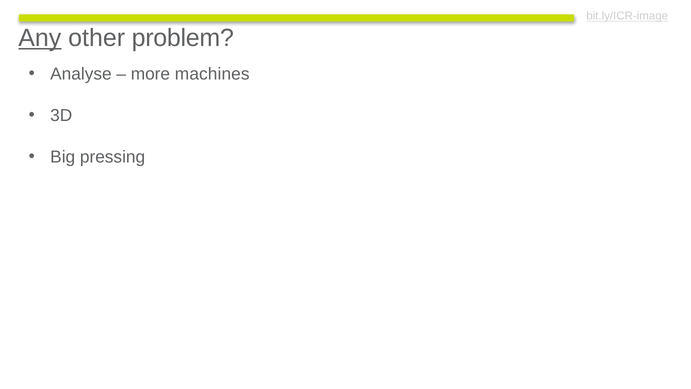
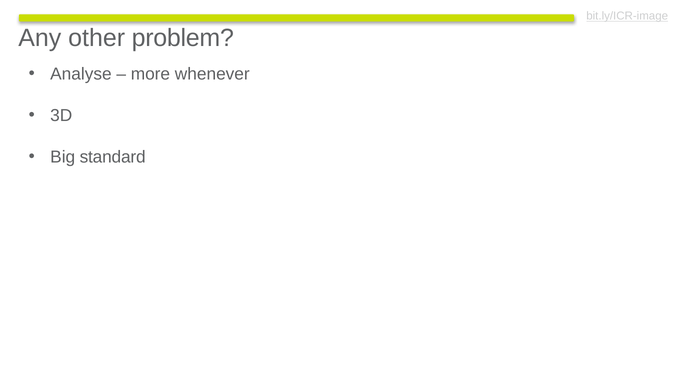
Any underline: present -> none
machines: machines -> whenever
pressing: pressing -> standard
